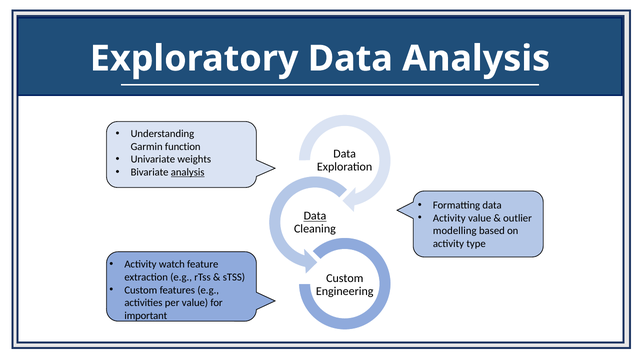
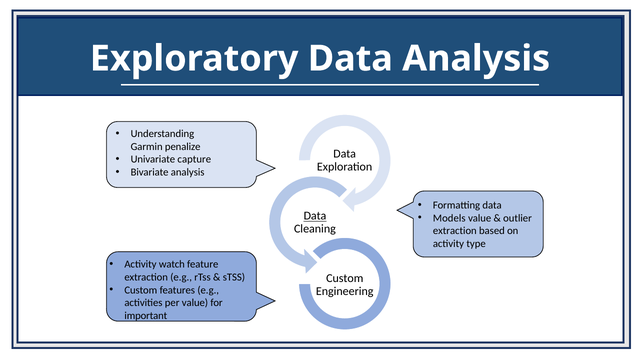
function: function -> penalize
weights: weights -> capture
analysis at (188, 172) underline: present -> none
Activity at (449, 218): Activity -> Models
modelling at (455, 231): modelling -> extraction
